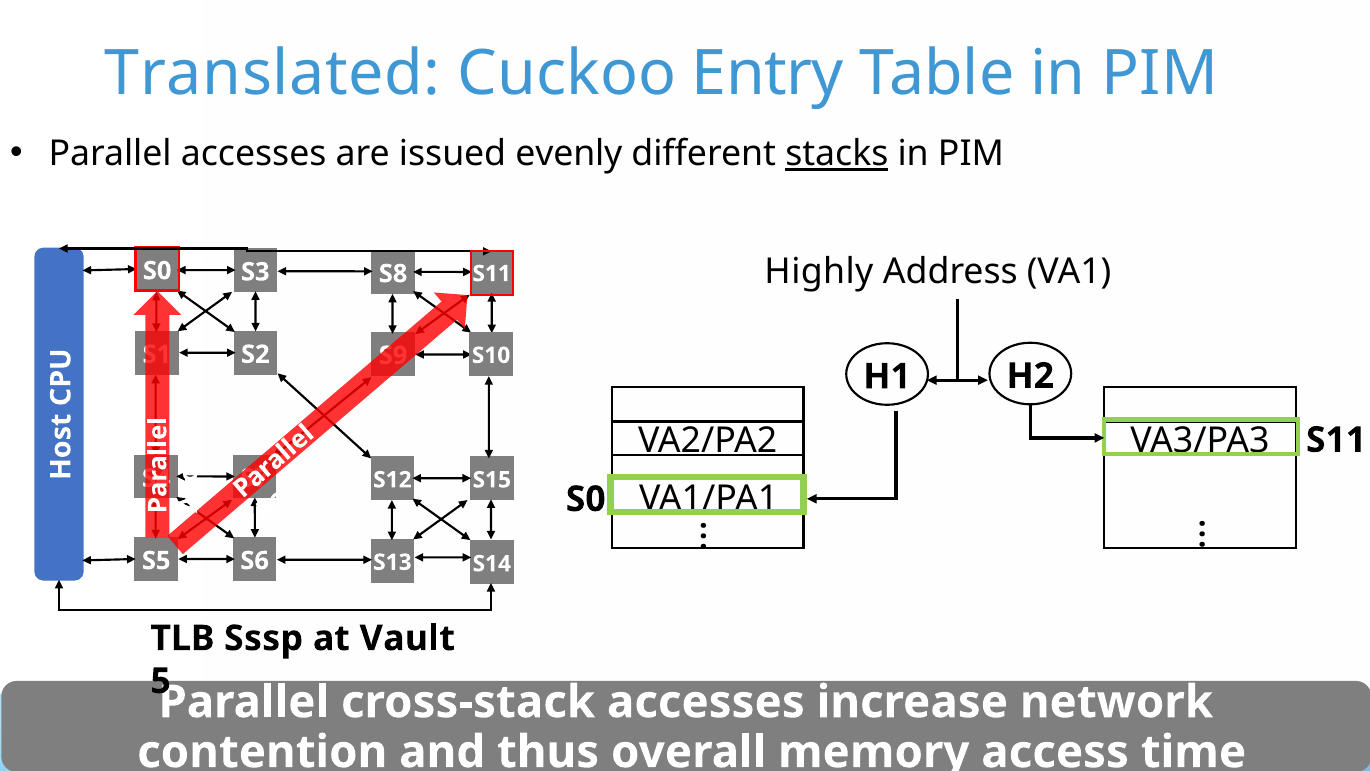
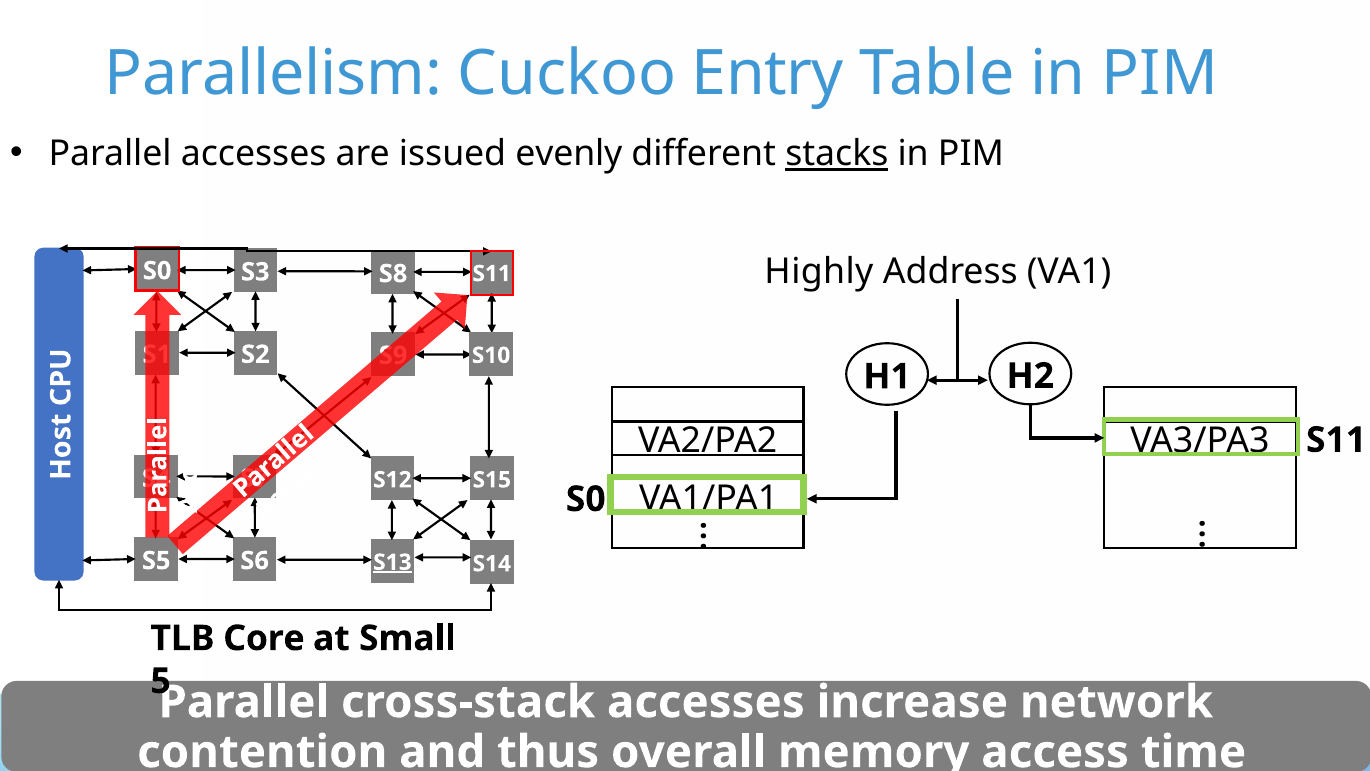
Translated: Translated -> Parallelism
S13 underline: none -> present
Sssp: Sssp -> Core
Vault: Vault -> Small
